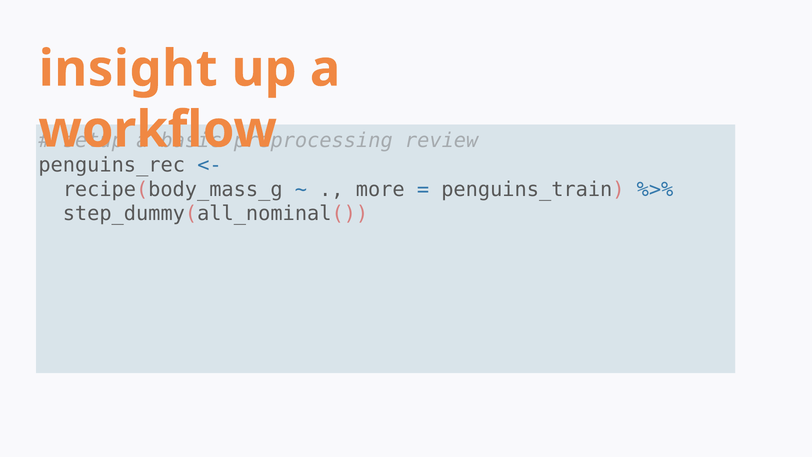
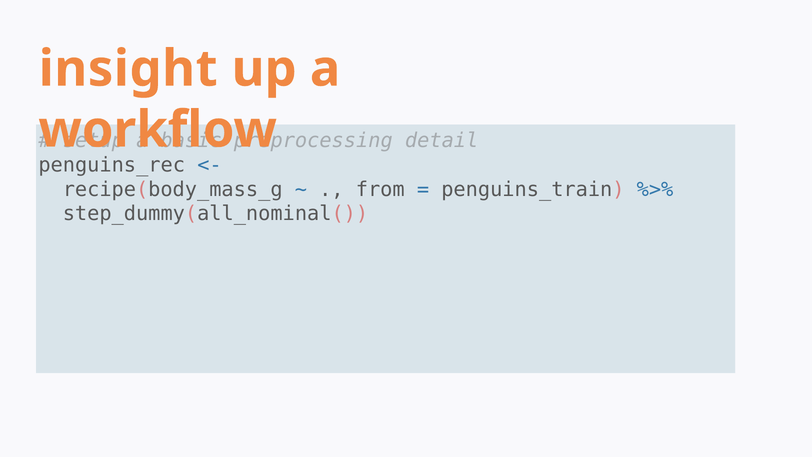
review: review -> detail
more: more -> from
